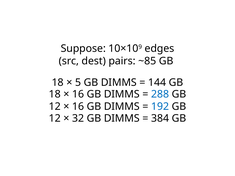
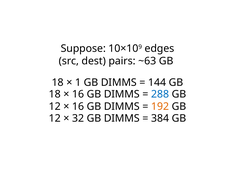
~85: ~85 -> ~63
5: 5 -> 1
192 colour: blue -> orange
